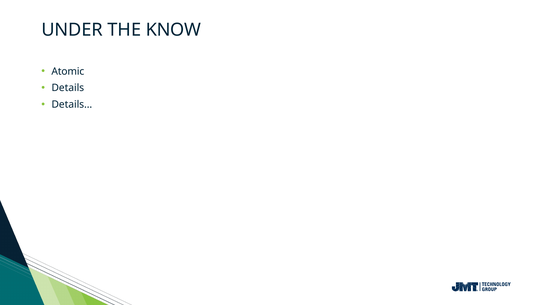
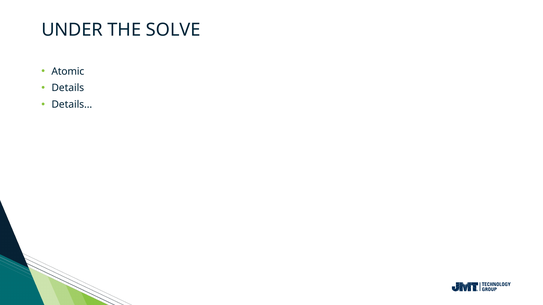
KNOW: KNOW -> SOLVE
